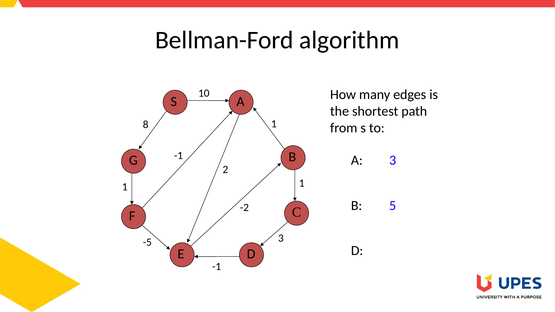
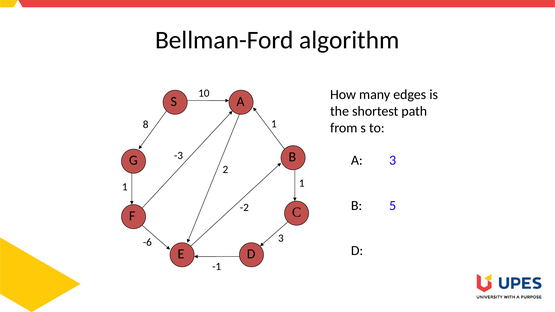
-1 at (179, 156): -1 -> -3
-5: -5 -> -6
